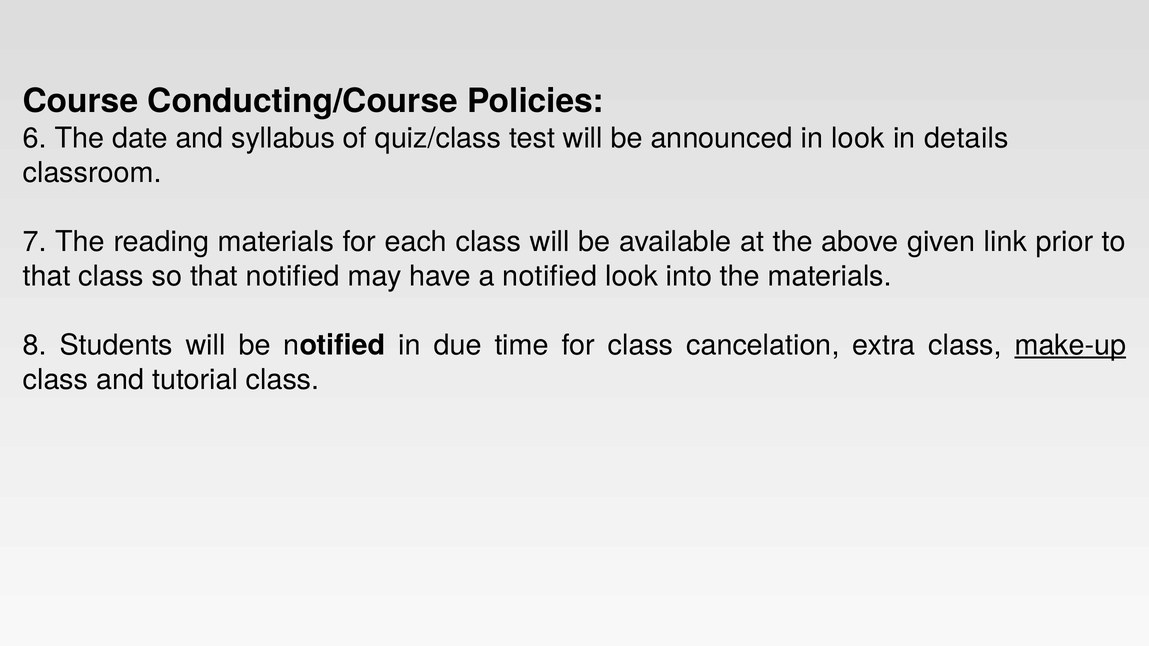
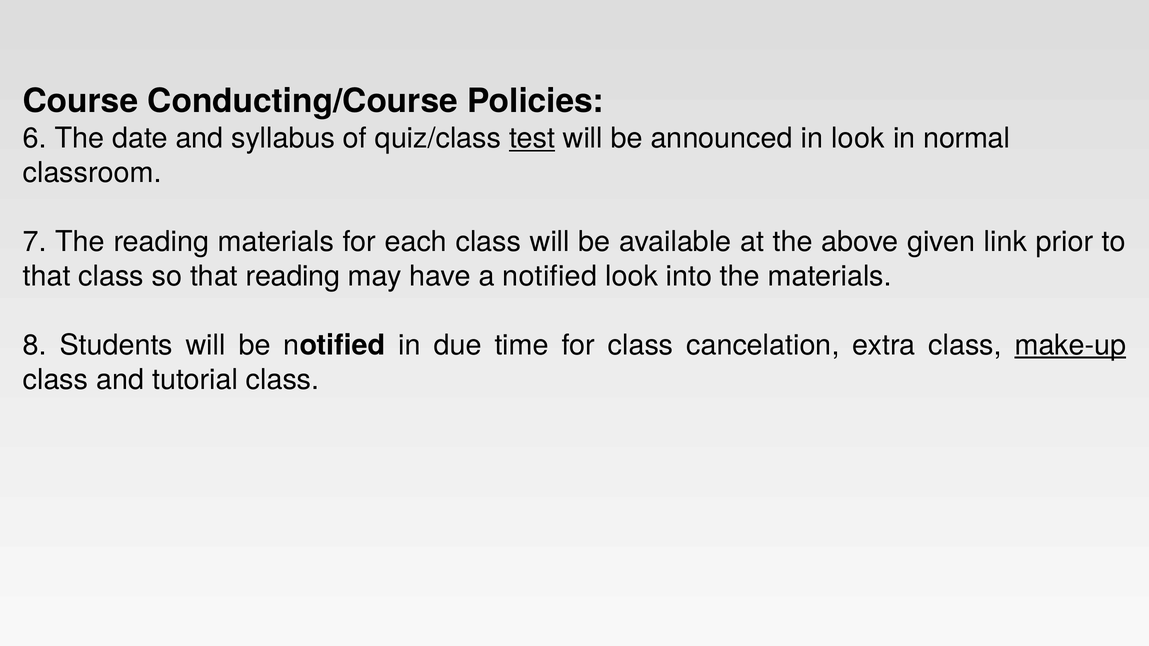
test underline: none -> present
details: details -> normal
that notified: notified -> reading
